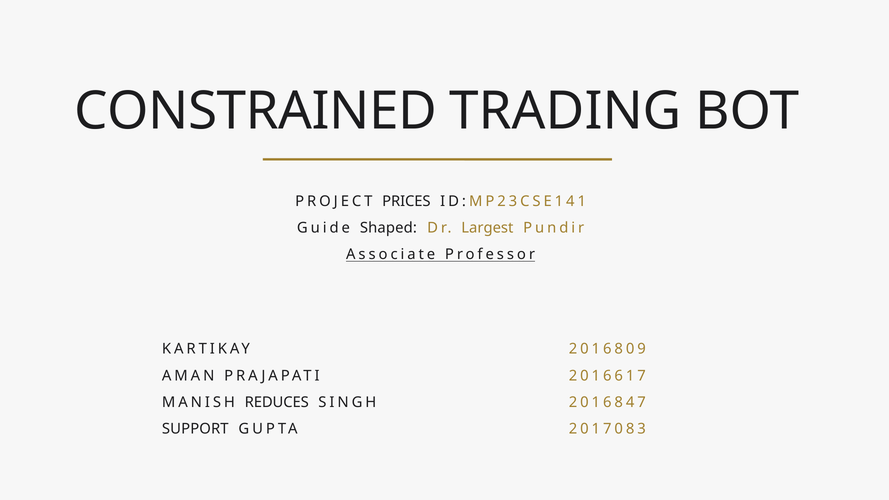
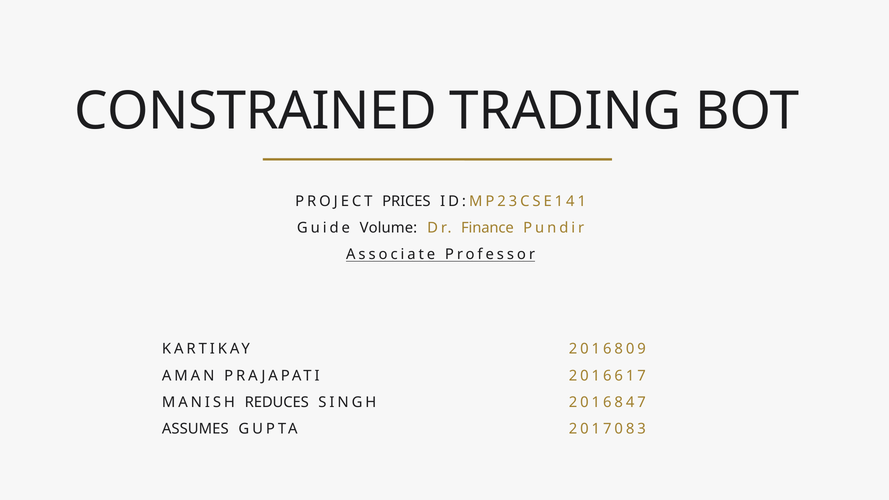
Shaped: Shaped -> Volume
Largest: Largest -> Finance
SUPPORT: SUPPORT -> ASSUMES
